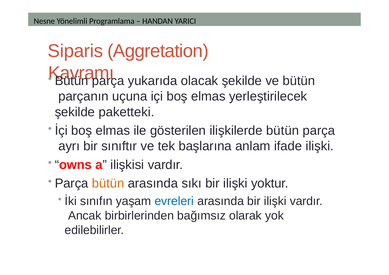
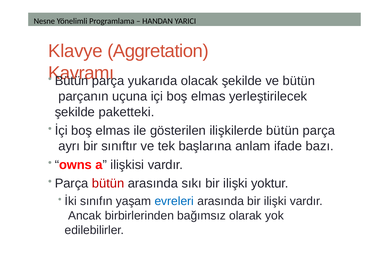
Siparis: Siparis -> Klavye
ifade ilişki: ilişki -> bazı
bütün at (108, 183) colour: orange -> red
